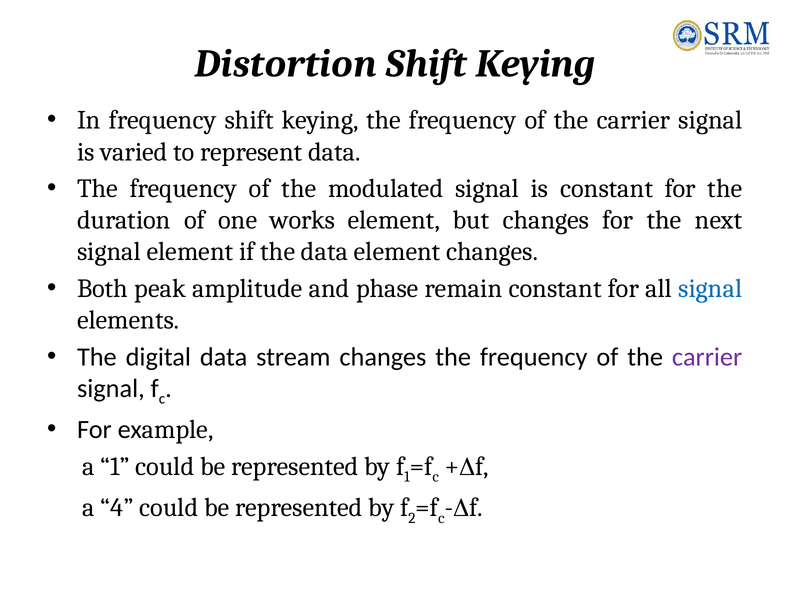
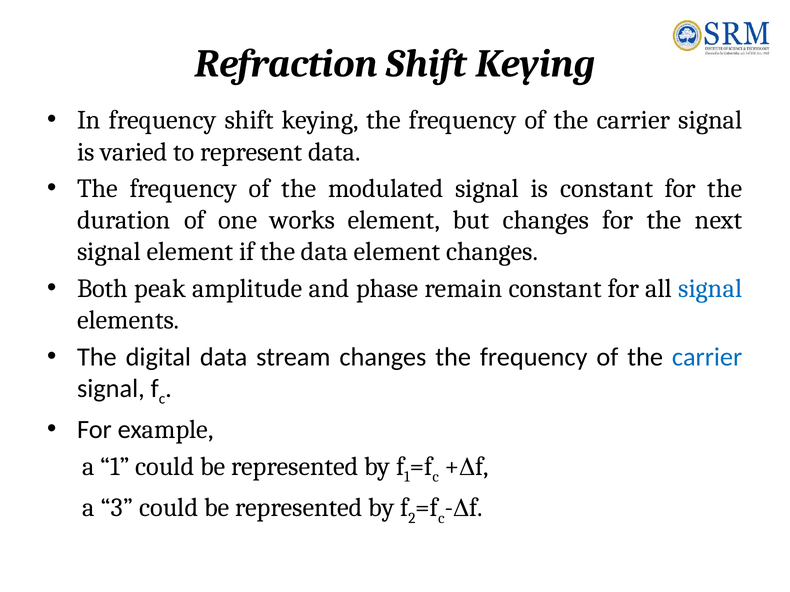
Distortion: Distortion -> Refraction
carrier at (707, 357) colour: purple -> blue
4: 4 -> 3
